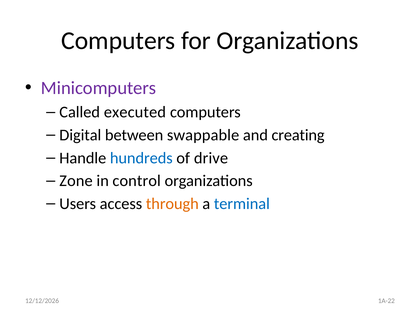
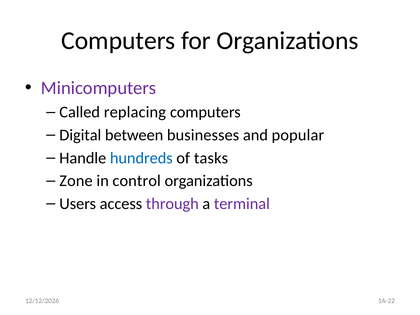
executed: executed -> replacing
swappable: swappable -> businesses
creating: creating -> popular
drive: drive -> tasks
through colour: orange -> purple
terminal colour: blue -> purple
